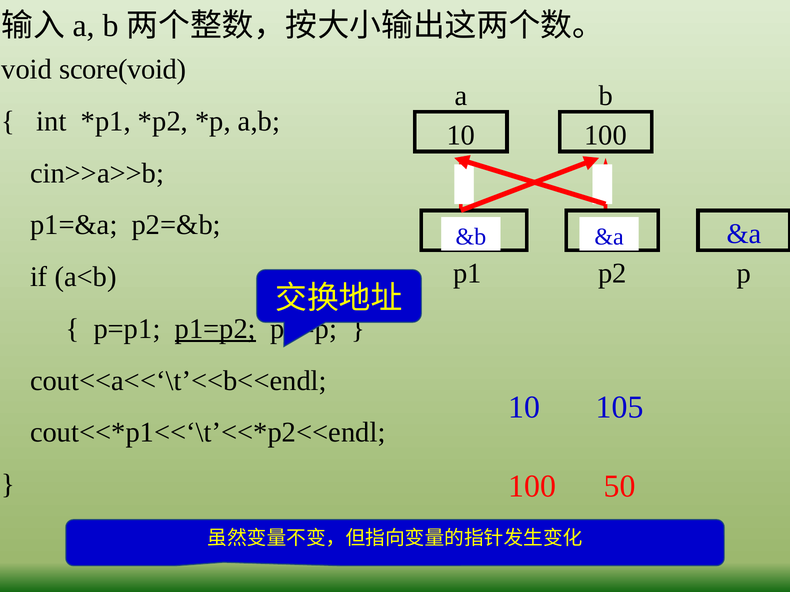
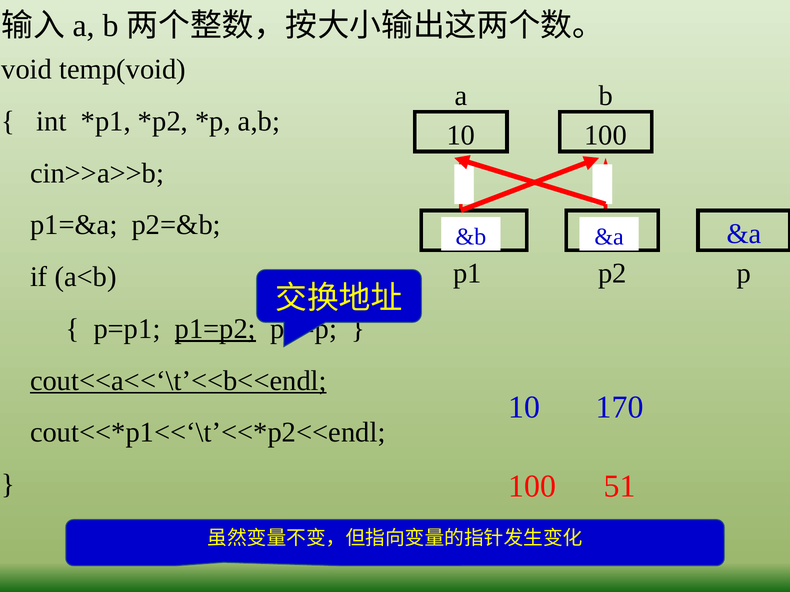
score(void: score(void -> temp(void
cout<<a<<‘\t’<<b<<endl underline: none -> present
105: 105 -> 170
50: 50 -> 51
